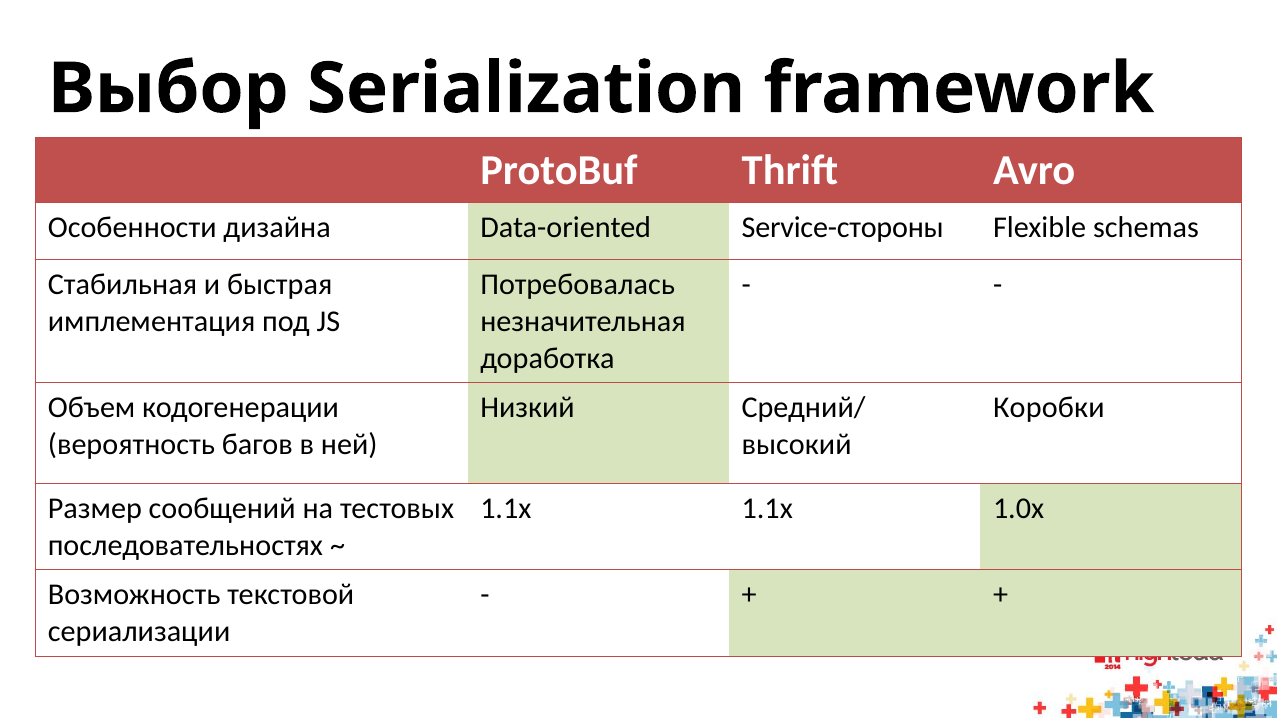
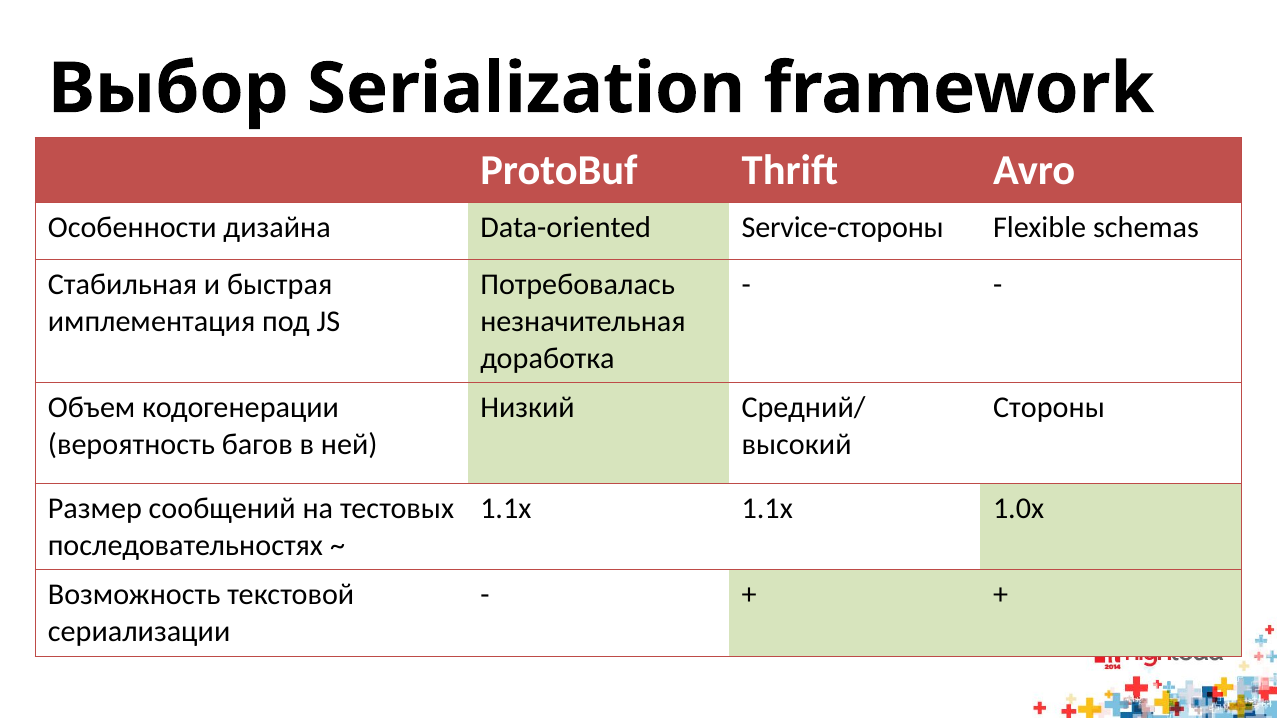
Коробки: Коробки -> Стороны
